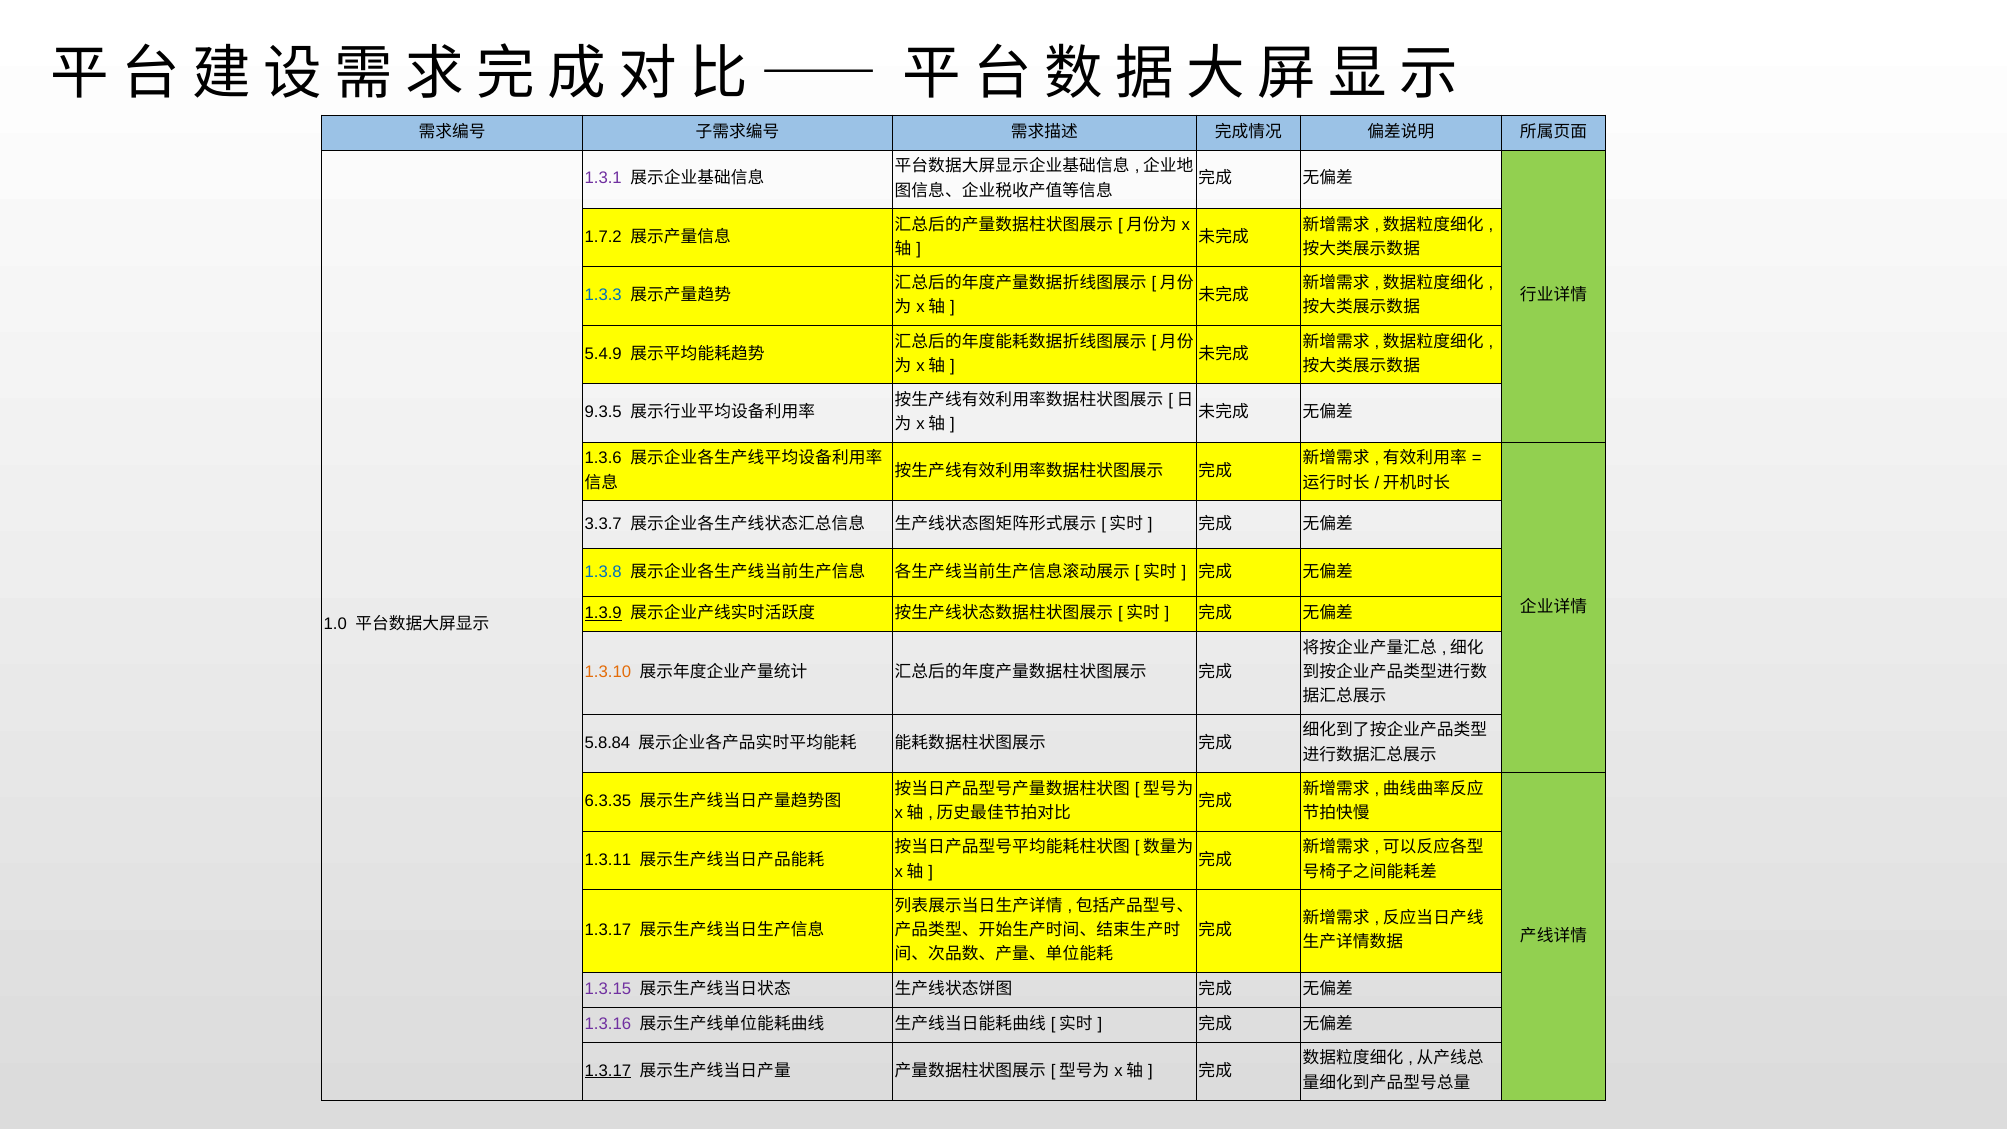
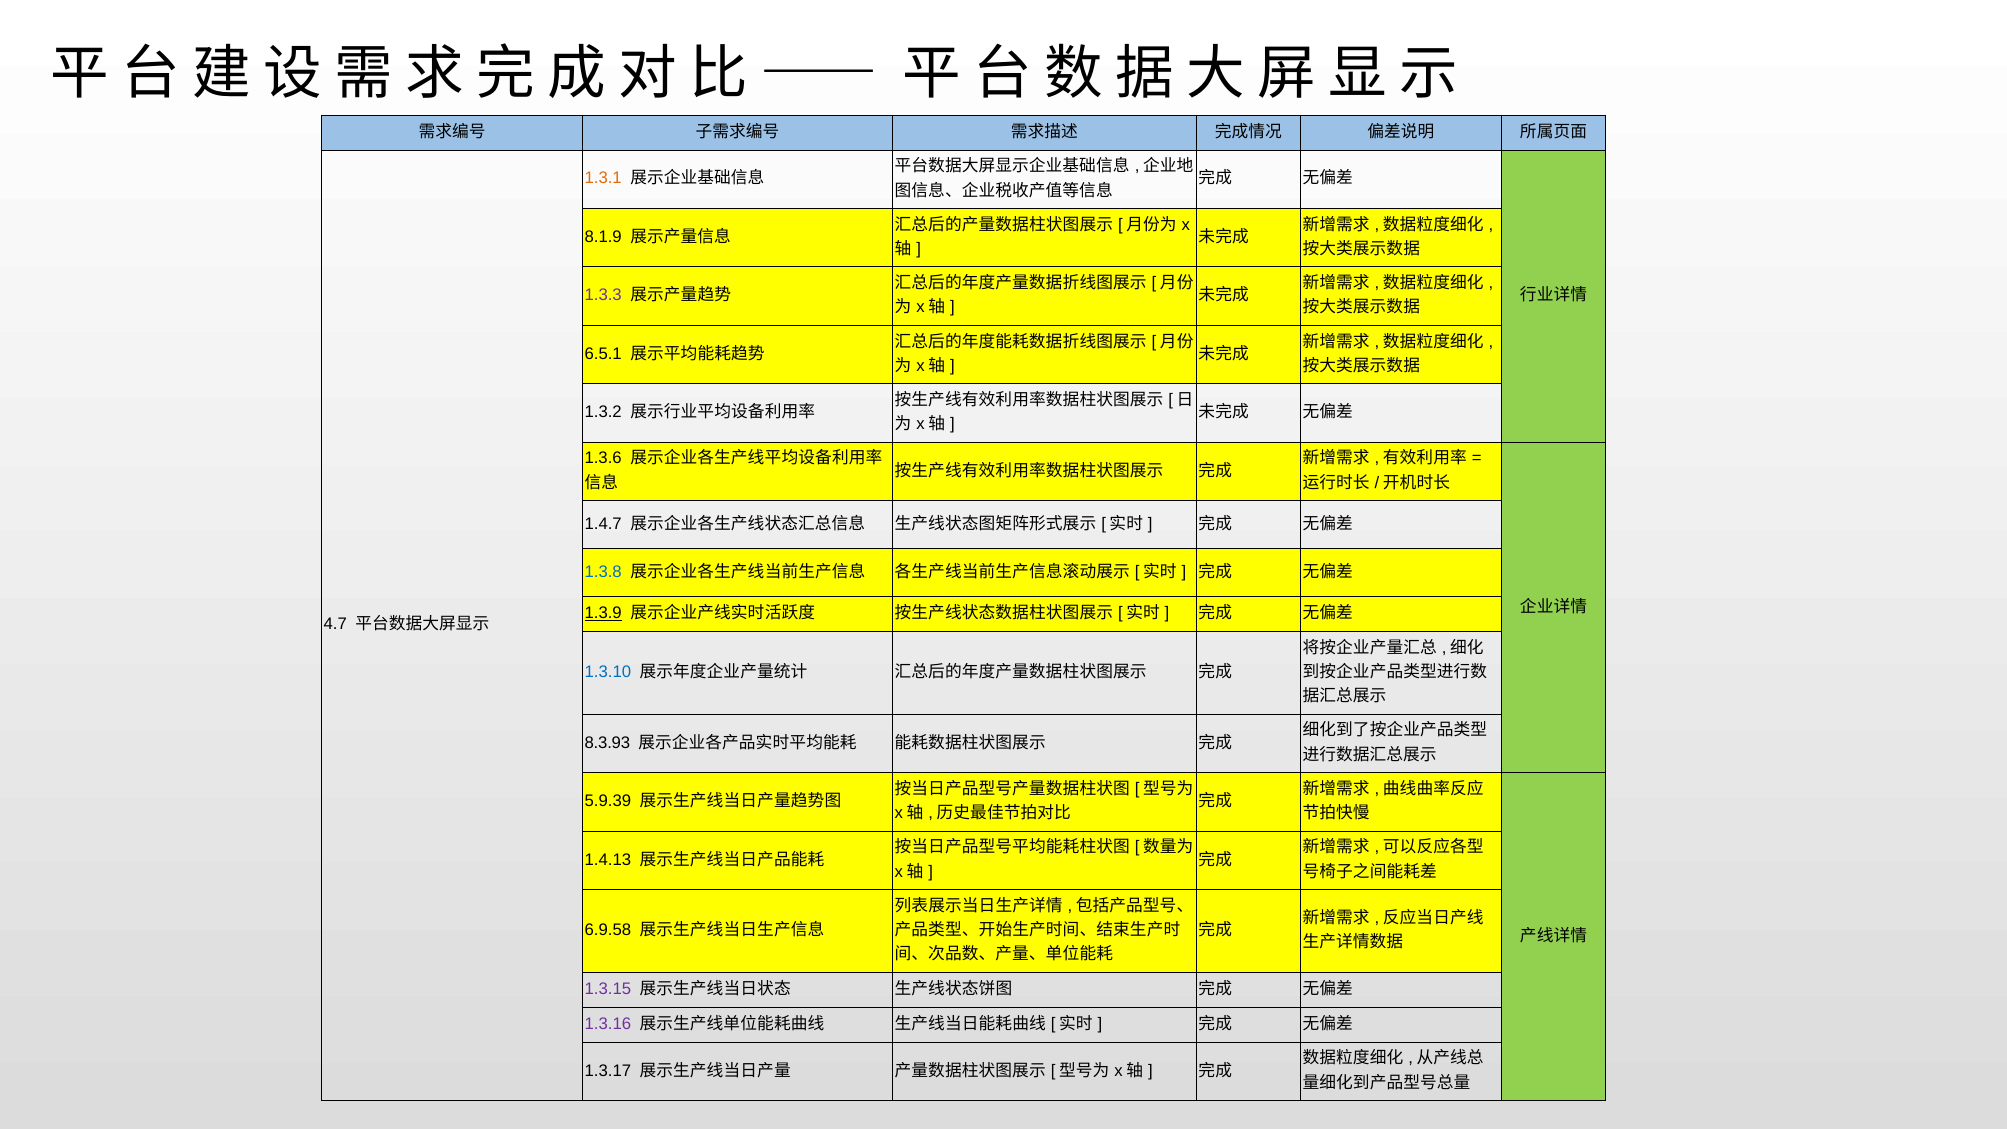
1.3.1 colour: purple -> orange
1.7.2: 1.7.2 -> 8.1.9
1.3.3 colour: blue -> purple
5.4.9: 5.4.9 -> 6.5.1
9.3.5: 9.3.5 -> 1.3.2
3.3.7: 3.3.7 -> 1.4.7
1.0: 1.0 -> 4.7
1.3.10 colour: orange -> blue
5.8.84: 5.8.84 -> 8.3.93
6.3.35: 6.3.35 -> 5.9.39
1.3.11: 1.3.11 -> 1.4.13
1.3.17 at (608, 930): 1.3.17 -> 6.9.58
1.3.17 at (608, 1070) underline: present -> none
